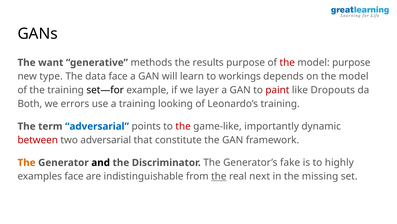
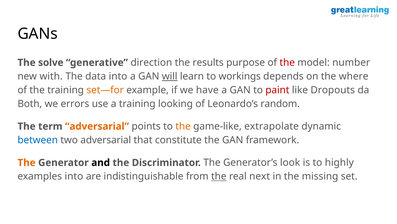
want: want -> solve
methods: methods -> direction
model purpose: purpose -> number
type: type -> with
data face: face -> into
will underline: none -> present
on the model: model -> where
set—for colour: black -> orange
layer: layer -> have
Leonardo’s training: training -> random
adversarial at (97, 126) colour: blue -> orange
the at (183, 126) colour: red -> orange
importantly: importantly -> extrapolate
between colour: red -> blue
fake: fake -> look
examples face: face -> into
